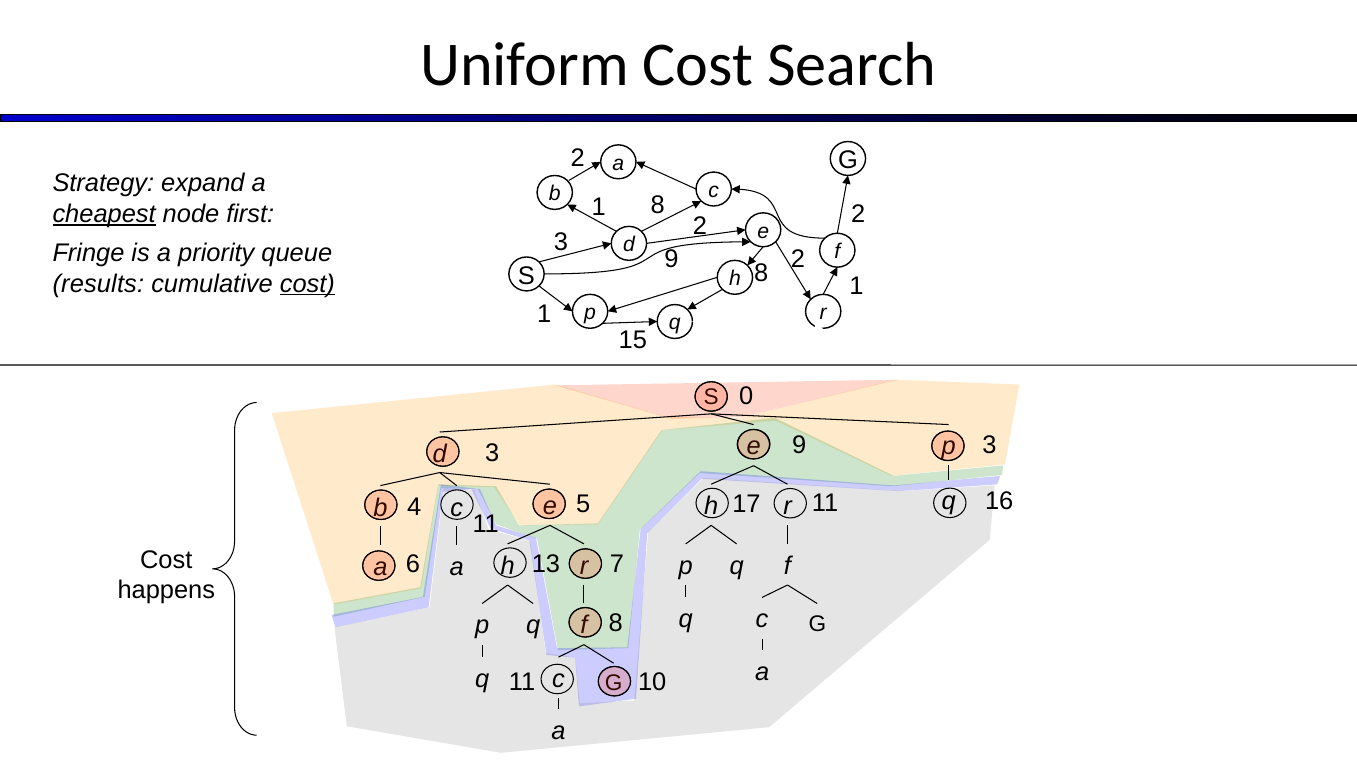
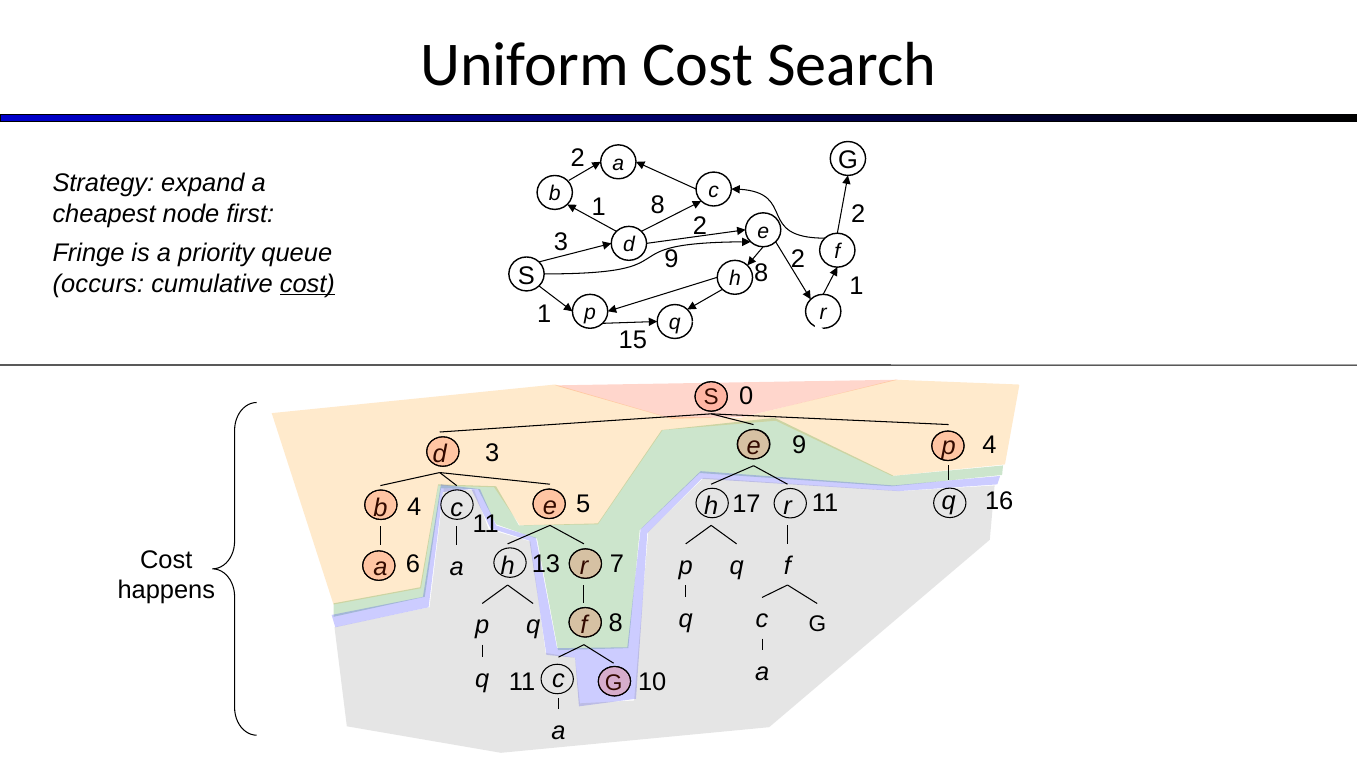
cheapest underline: present -> none
results: results -> occurs
9 3: 3 -> 4
